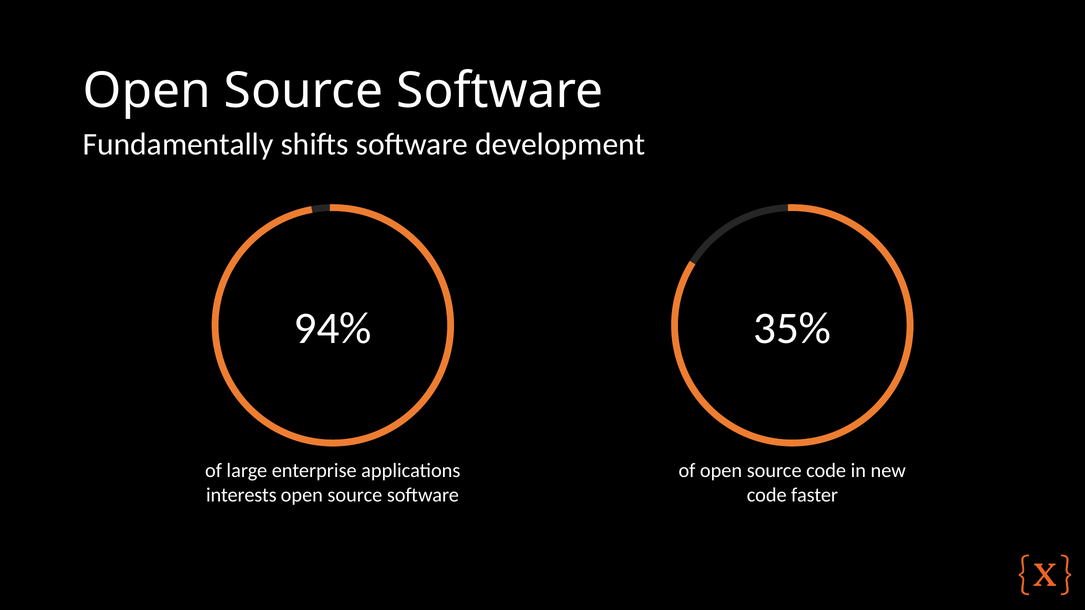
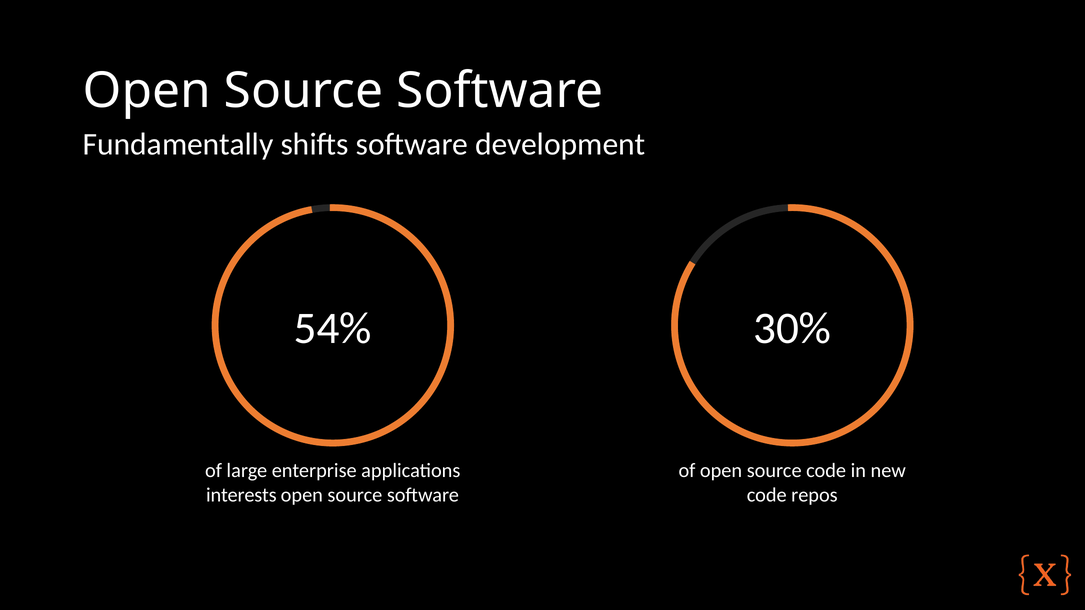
94%: 94% -> 54%
35%: 35% -> 30%
faster: faster -> repos
